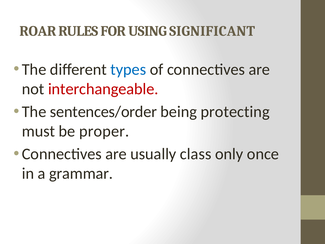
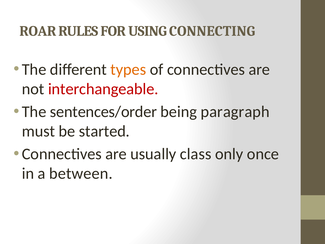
SIGNIFICANT: SIGNIFICANT -> CONNECTING
types colour: blue -> orange
protecting: protecting -> paragraph
proper: proper -> started
grammar: grammar -> between
